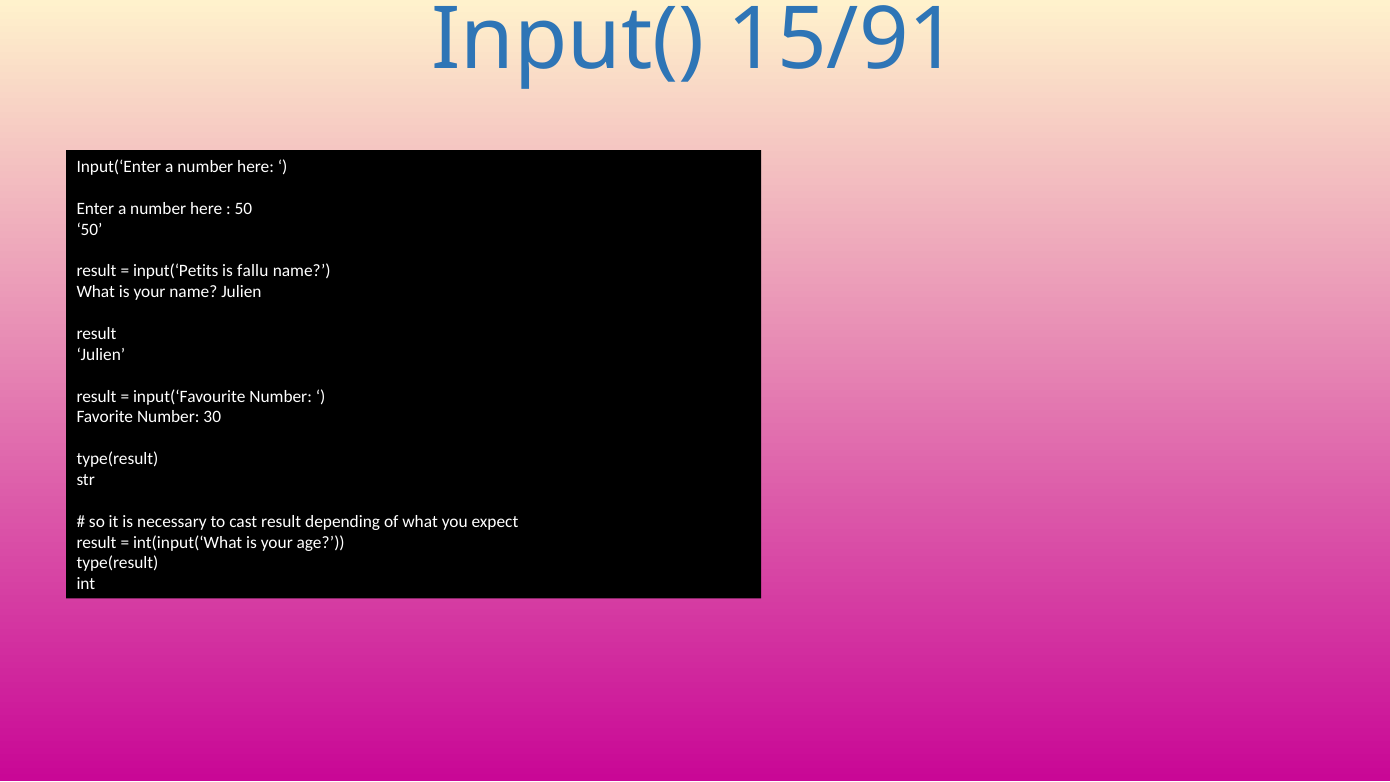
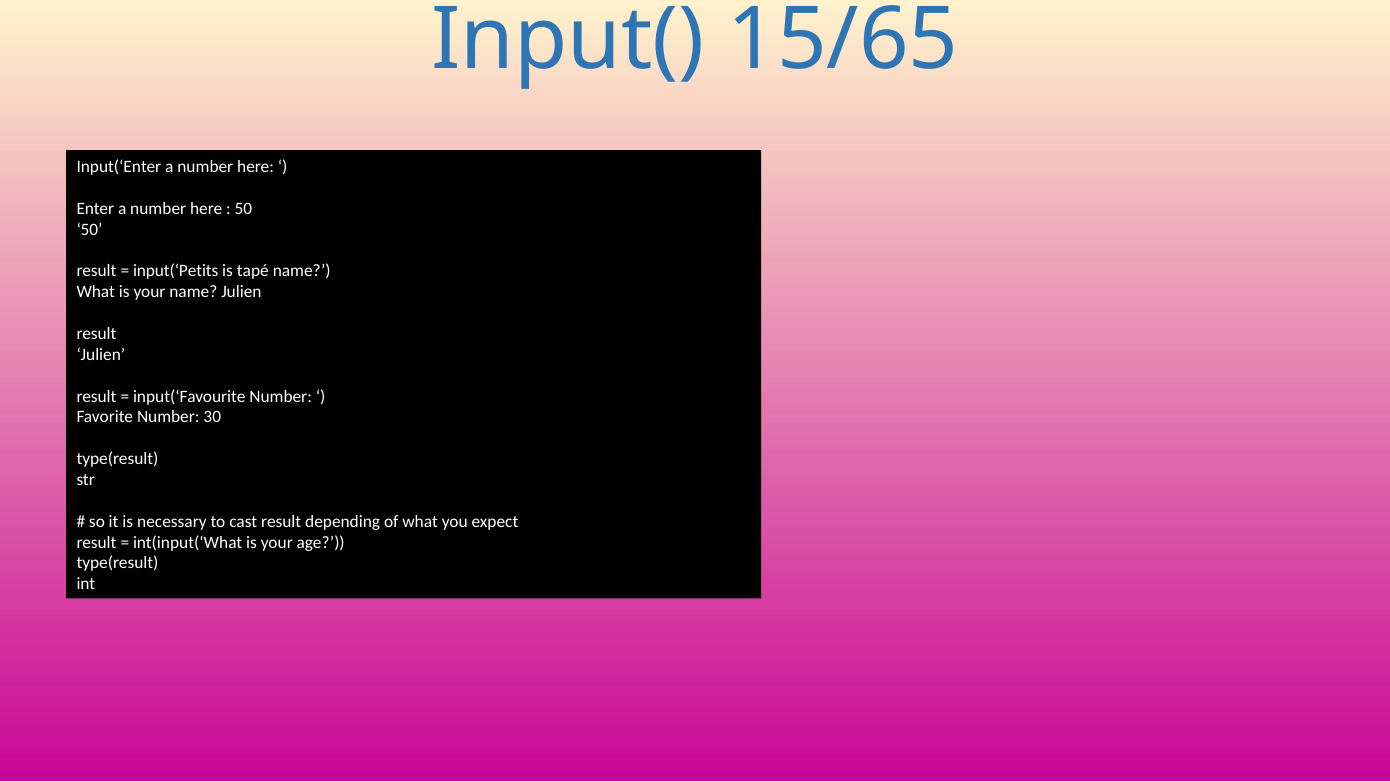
15/91: 15/91 -> 15/65
fallu: fallu -> tapé
